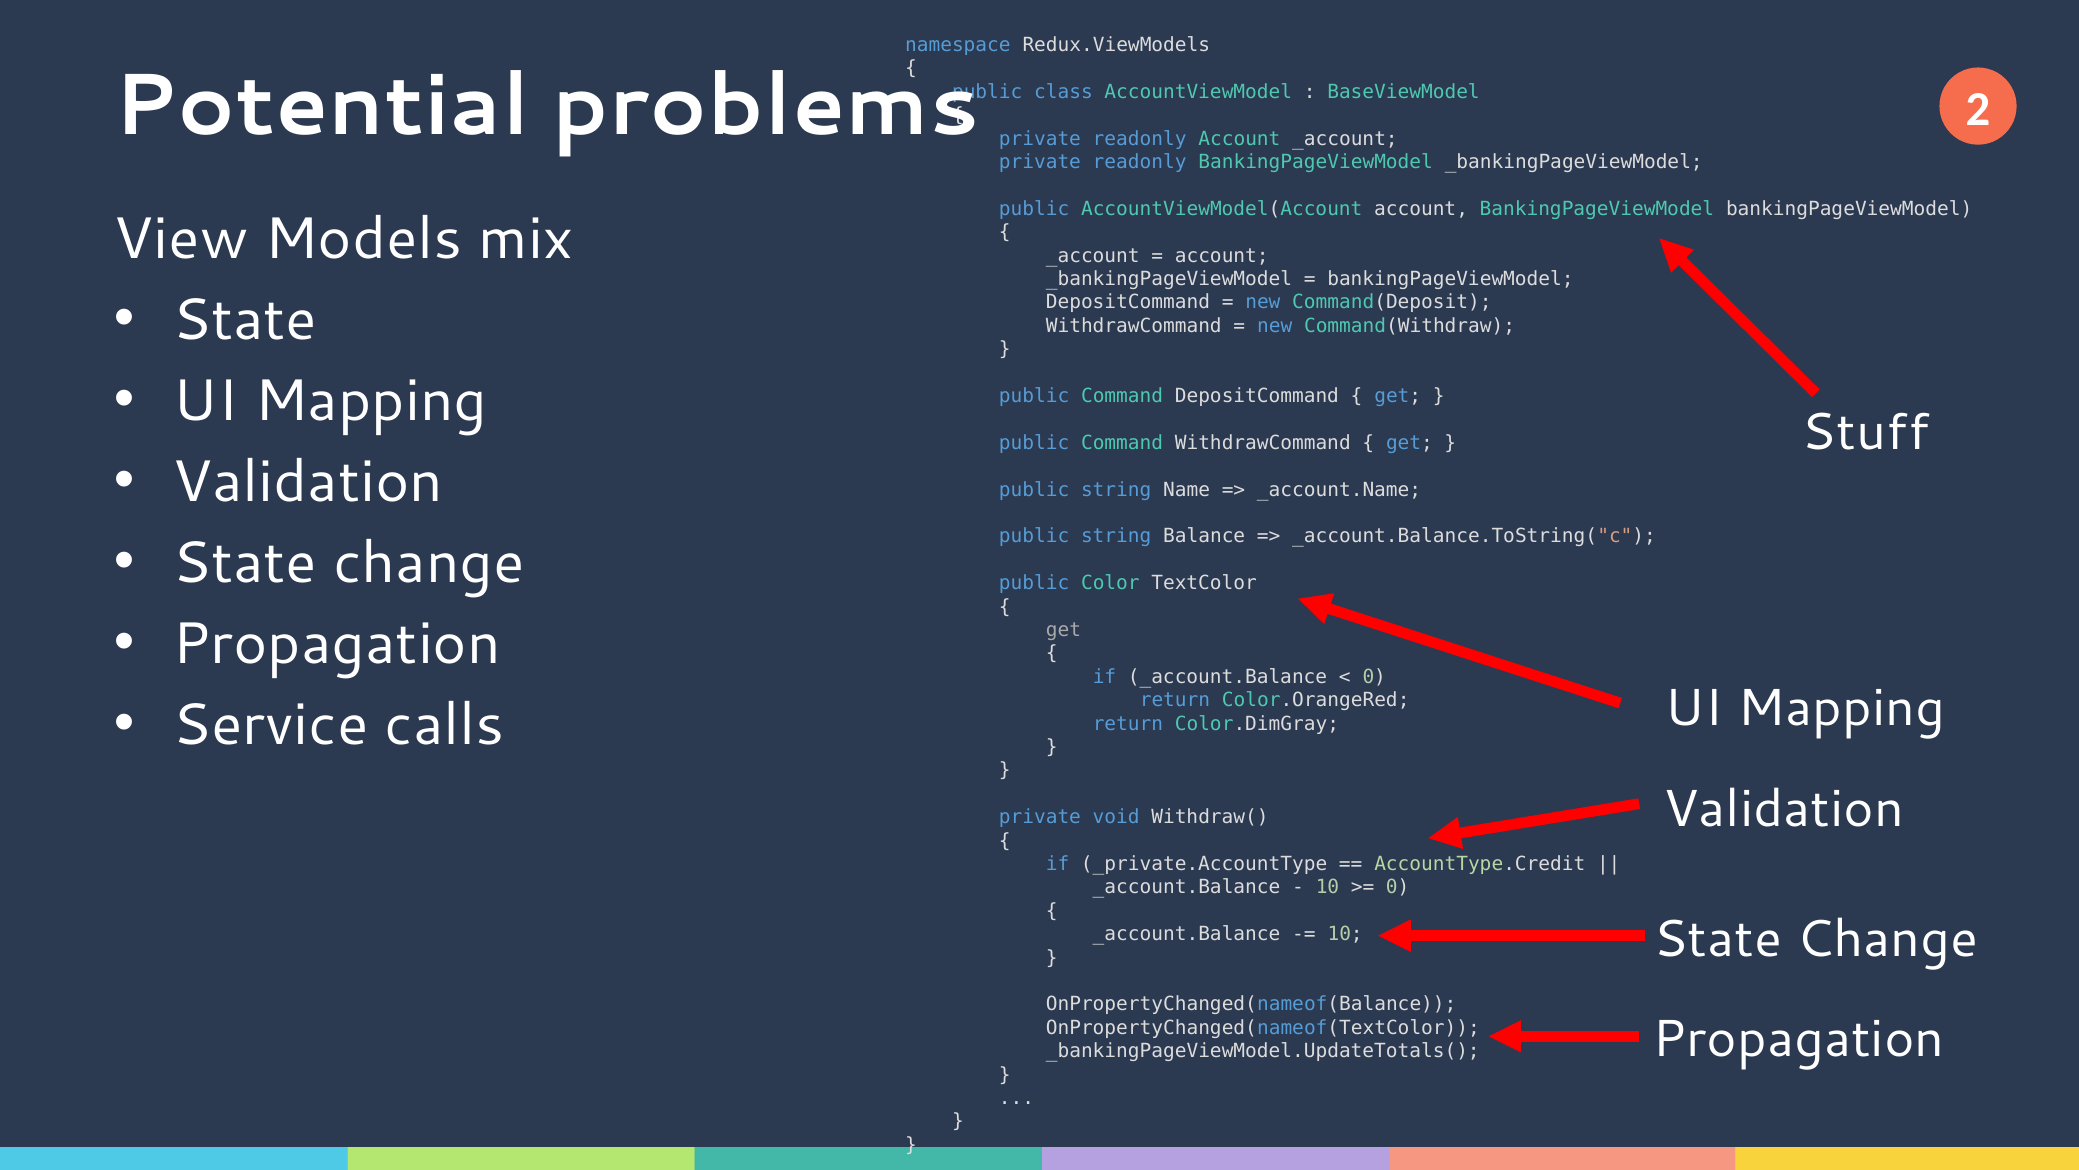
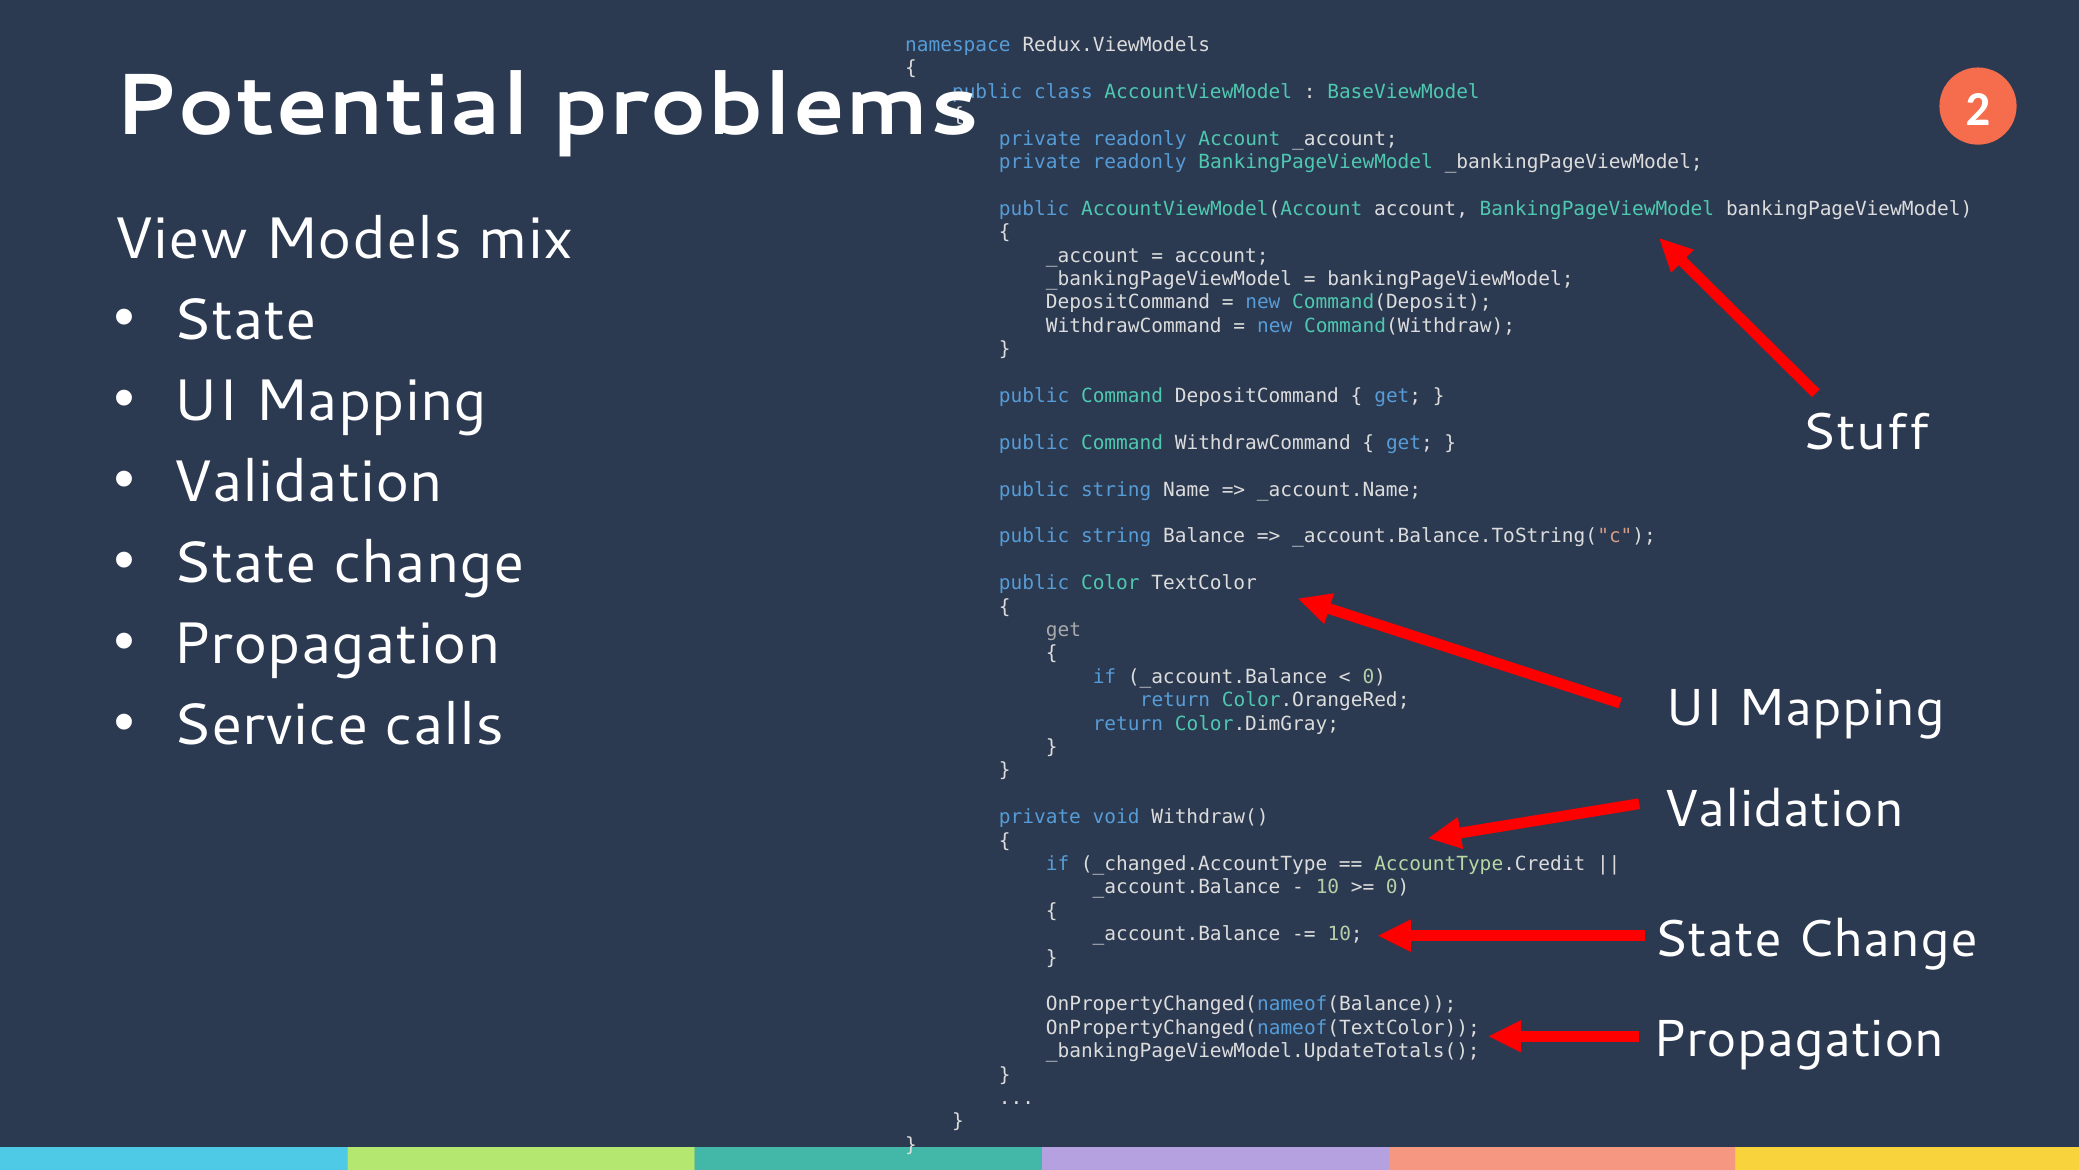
_private.AccountType: _private.AccountType -> _changed.AccountType
